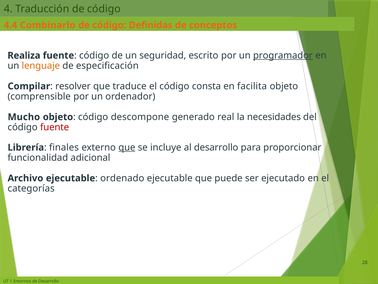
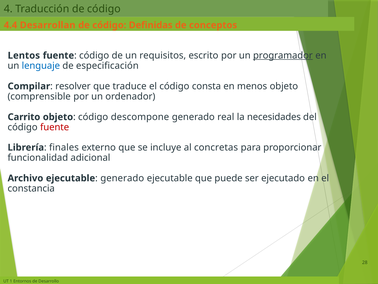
Combinarlo: Combinarlo -> Desarrollan
Realiza: Realiza -> Lentos
seguridad: seguridad -> requisitos
lenguaje colour: orange -> blue
facilita: facilita -> menos
Mucho: Mucho -> Carrito
que at (127, 147) underline: present -> none
al desarrollo: desarrollo -> concretas
ordenado at (122, 178): ordenado -> generado
categorías: categorías -> constancia
